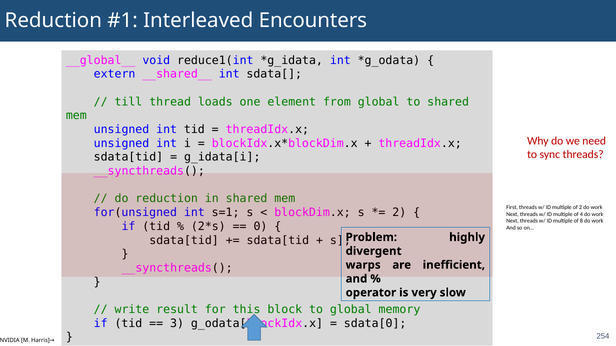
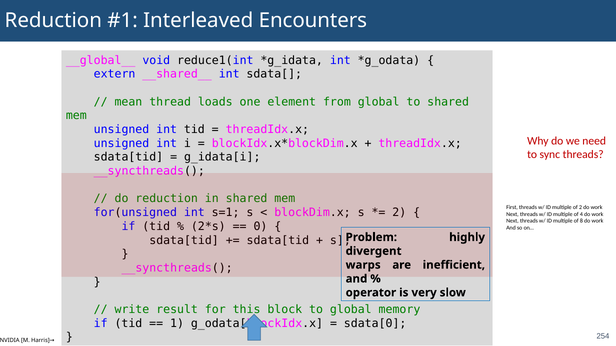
till: till -> mean
3: 3 -> 1
